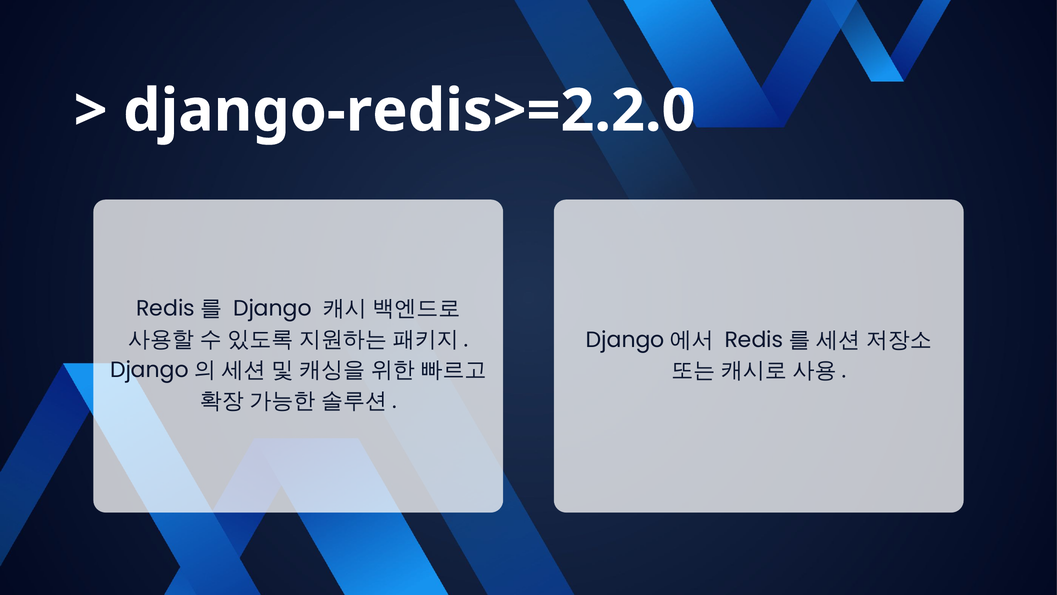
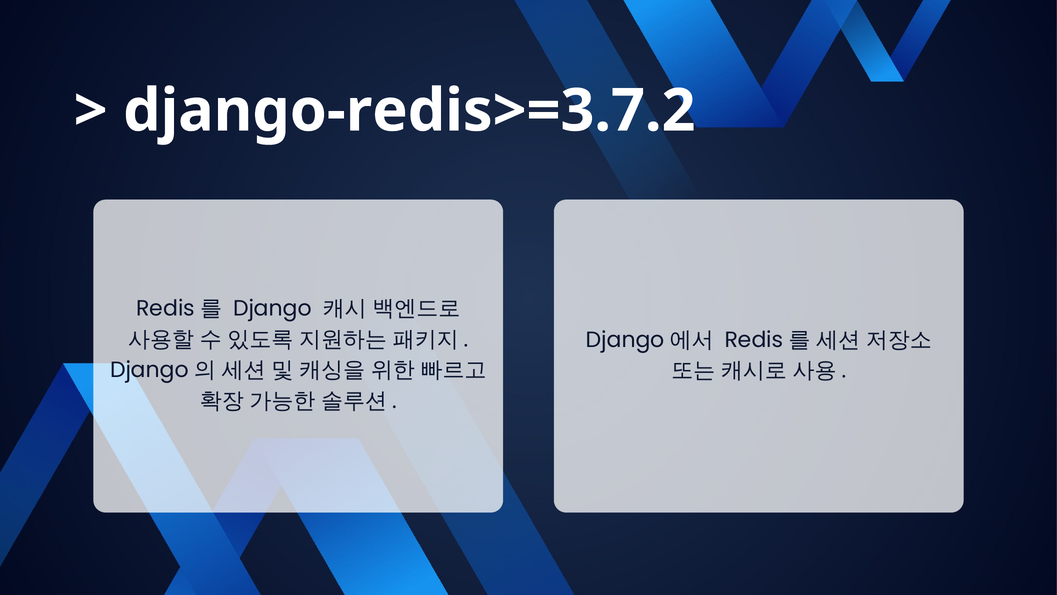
django-redis>=2.2.0: django-redis>=2.2.0 -> django-redis>=3.7.2
